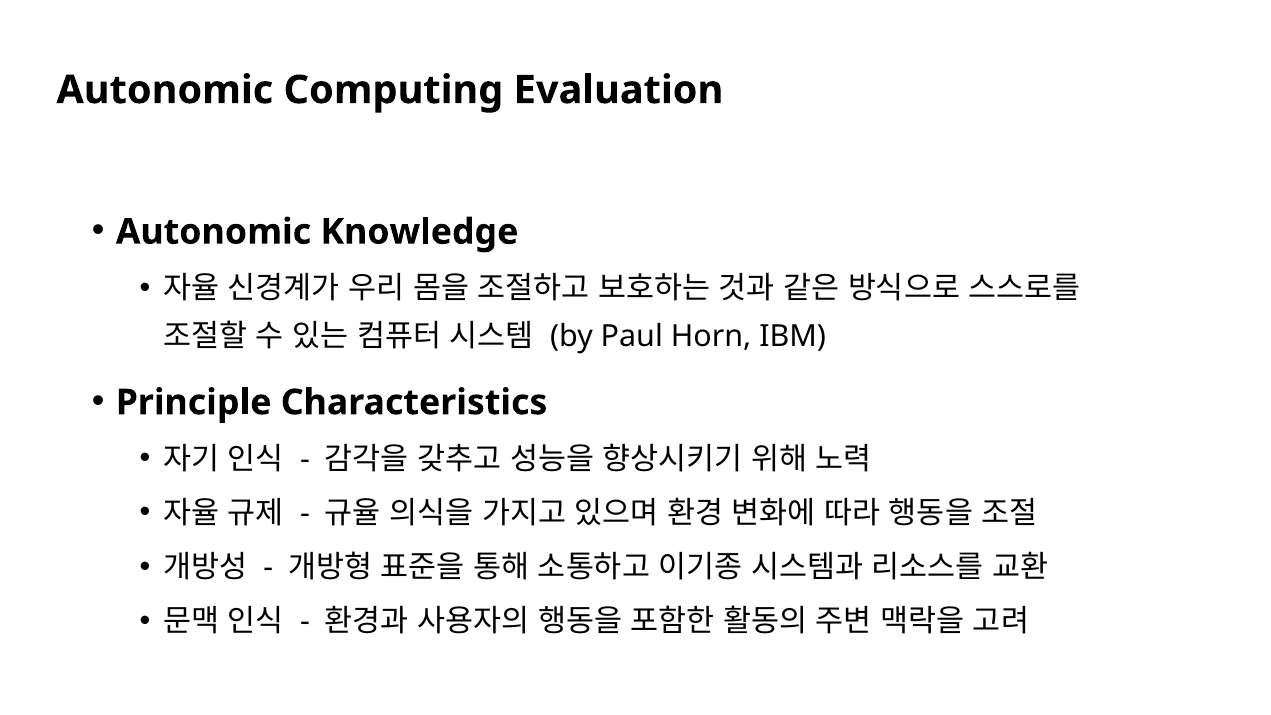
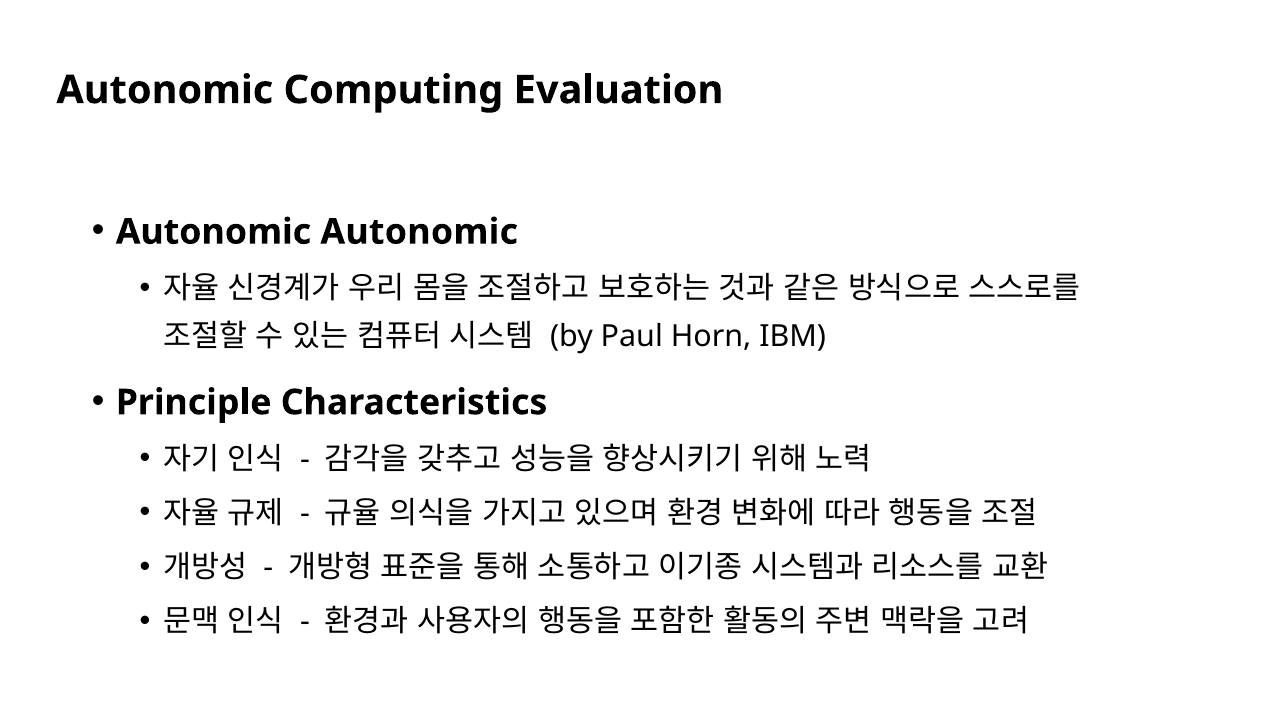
Autonomic Knowledge: Knowledge -> Autonomic
